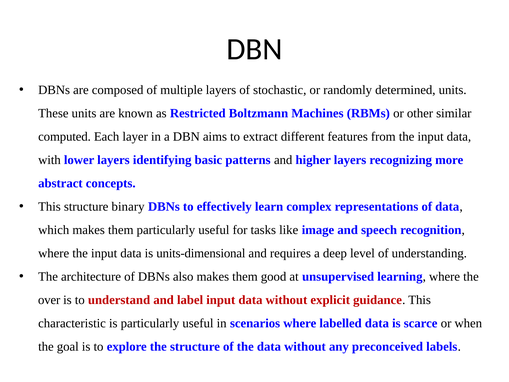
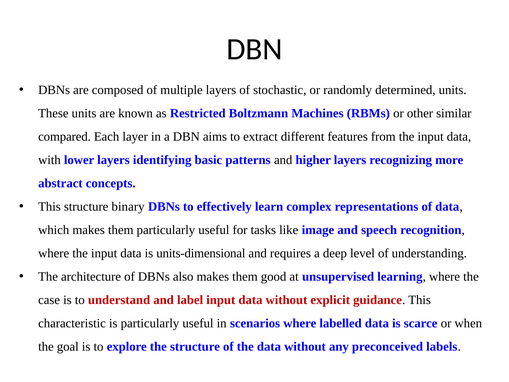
computed: computed -> compared
over: over -> case
